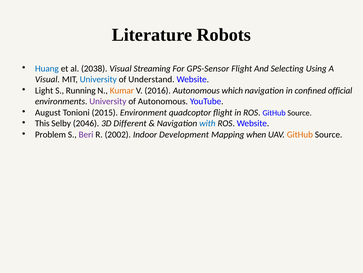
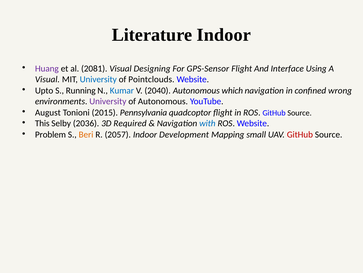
Literature Robots: Robots -> Indoor
Huang colour: blue -> purple
2038: 2038 -> 2081
Streaming: Streaming -> Designing
Selecting: Selecting -> Interface
Understand: Understand -> Pointclouds
Light: Light -> Upto
Kumar colour: orange -> blue
2016: 2016 -> 2040
official: official -> wrong
Environment: Environment -> Pennsylvania
2046: 2046 -> 2036
Different: Different -> Required
Beri colour: purple -> orange
2002: 2002 -> 2057
when: when -> small
GitHub at (300, 134) colour: orange -> red
